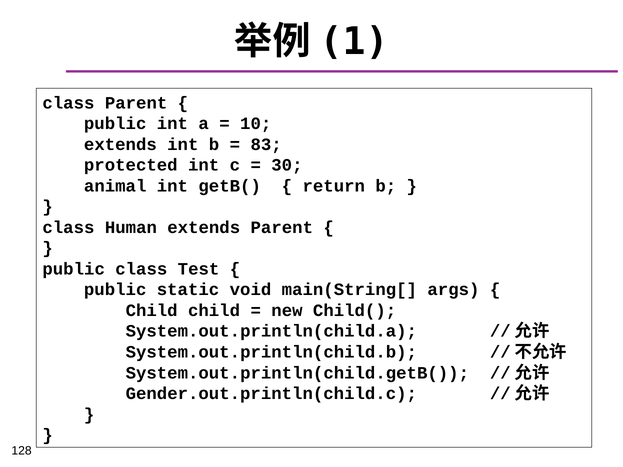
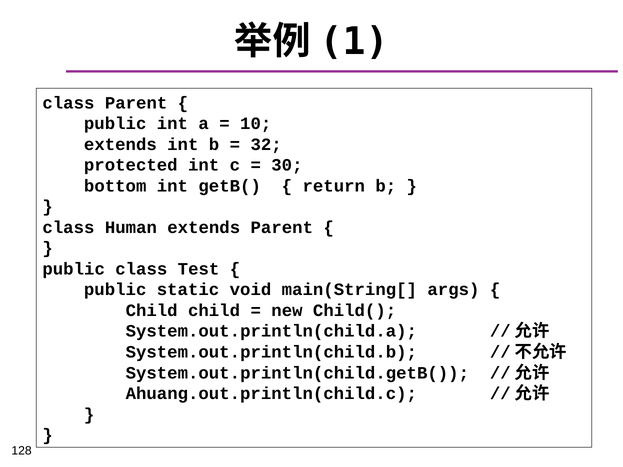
83: 83 -> 32
animal: animal -> bottom
Gender.out.println(child.c: Gender.out.println(child.c -> Ahuang.out.println(child.c
